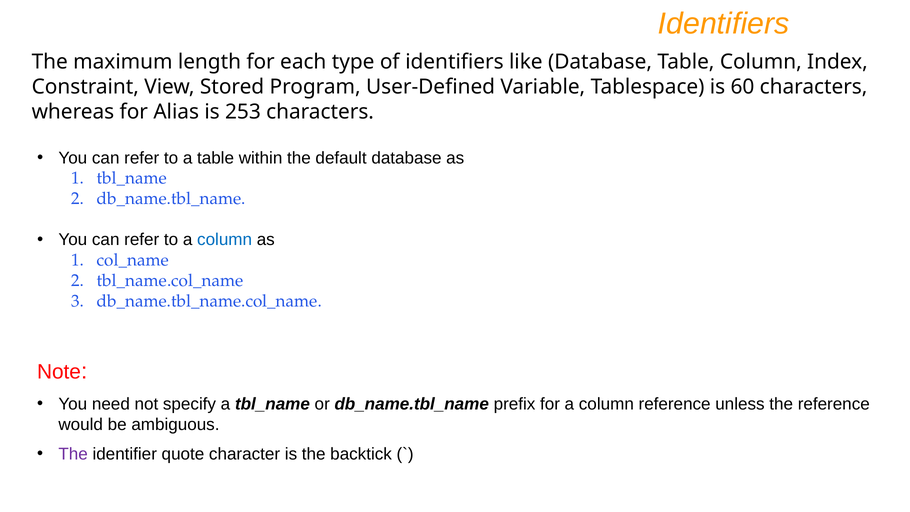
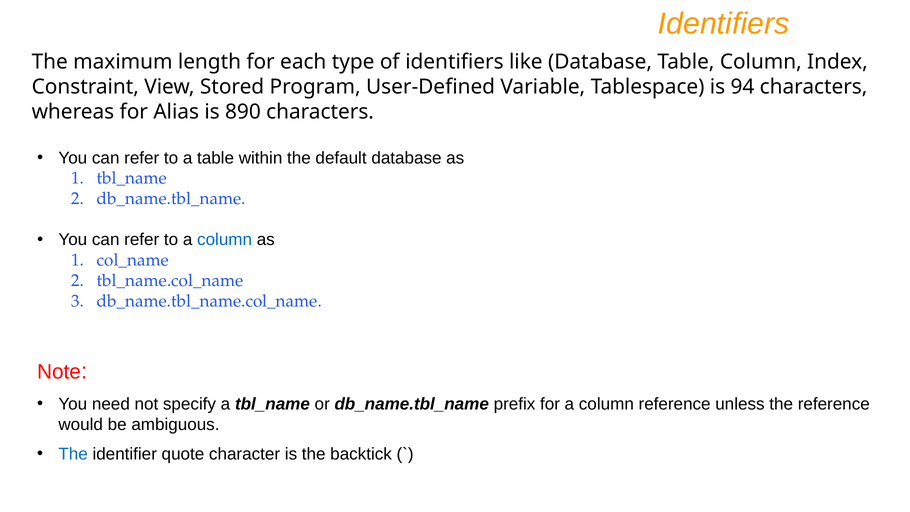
60: 60 -> 94
253: 253 -> 890
The at (73, 454) colour: purple -> blue
